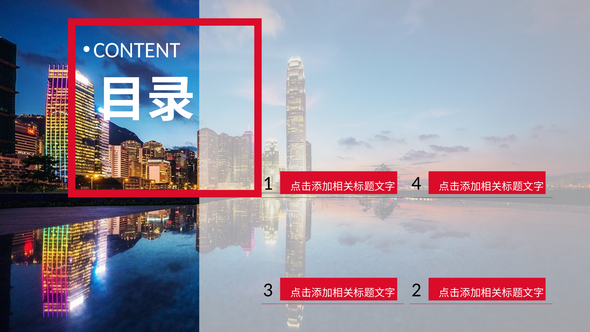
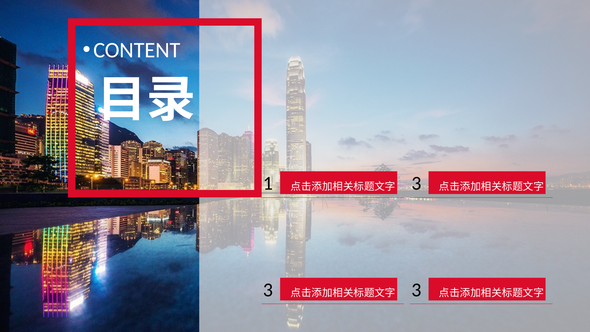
4 at (416, 183): 4 -> 3
2 at (416, 290): 2 -> 3
